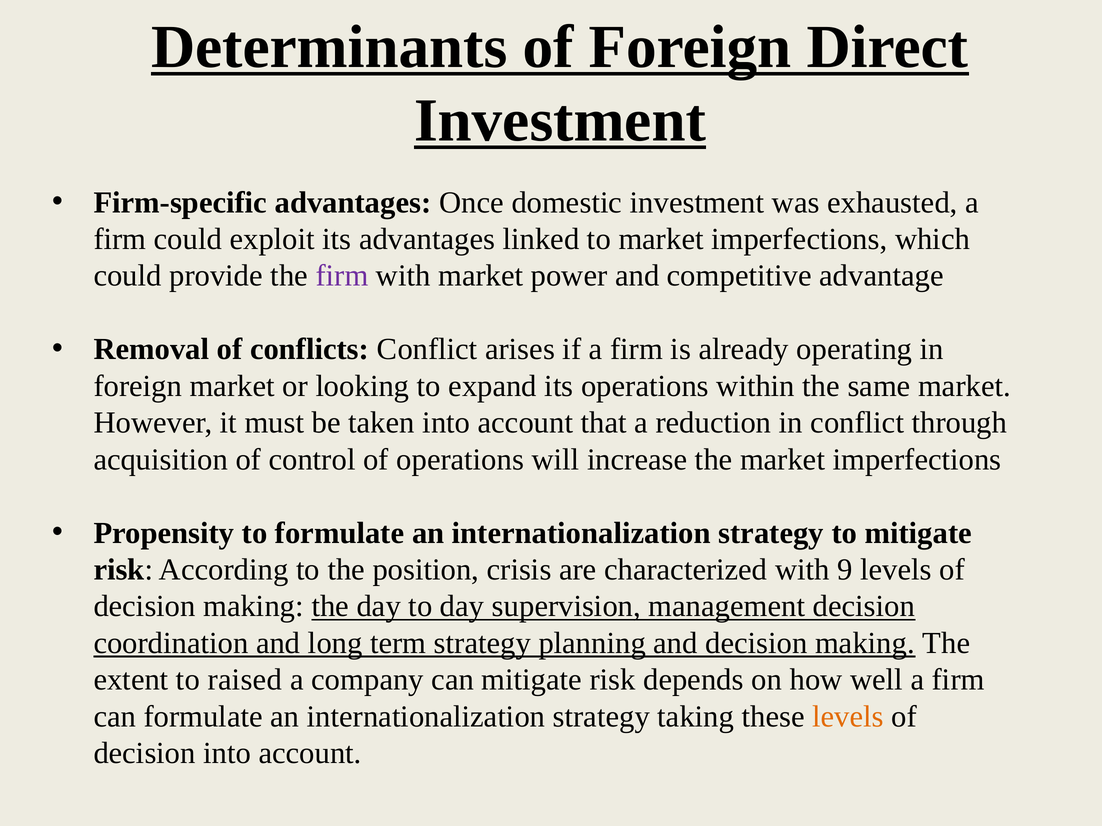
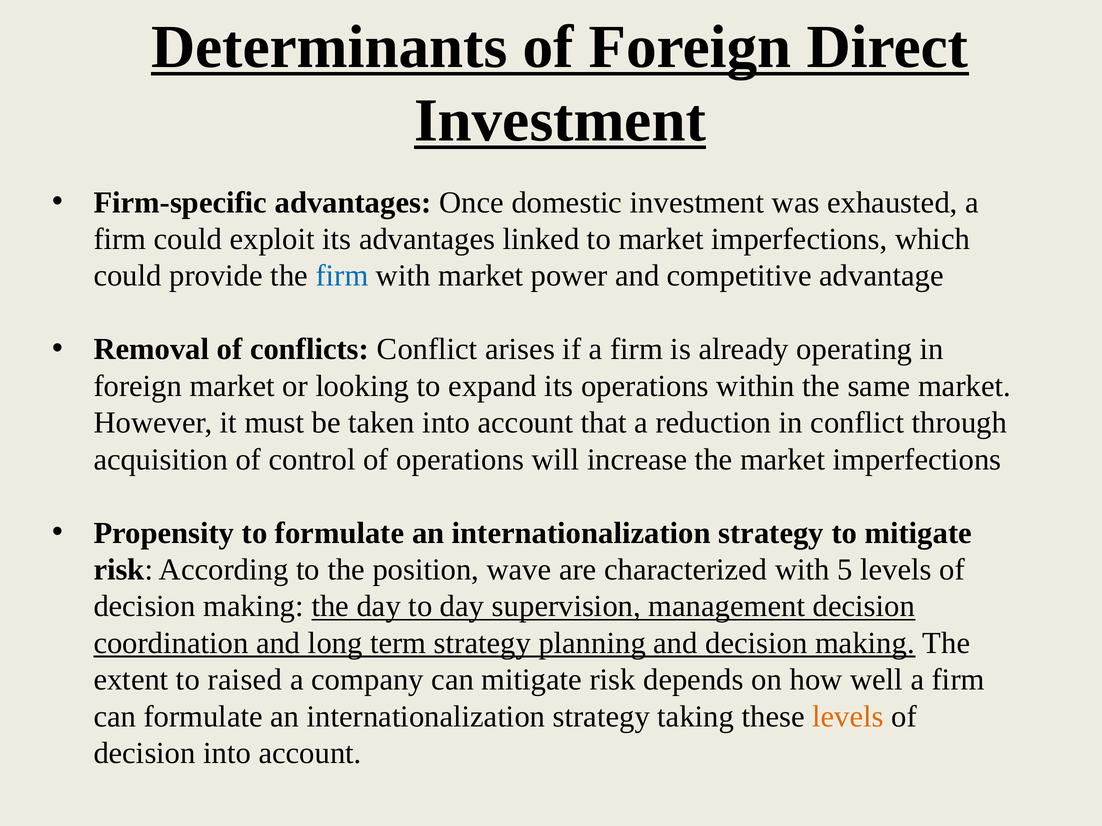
firm at (342, 276) colour: purple -> blue
crisis: crisis -> wave
9: 9 -> 5
